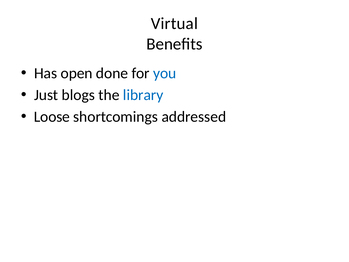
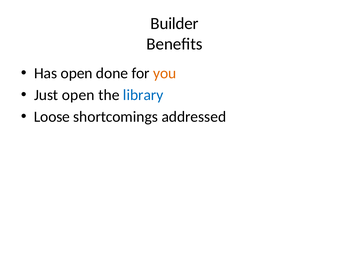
Virtual: Virtual -> Builder
you colour: blue -> orange
Just blogs: blogs -> open
